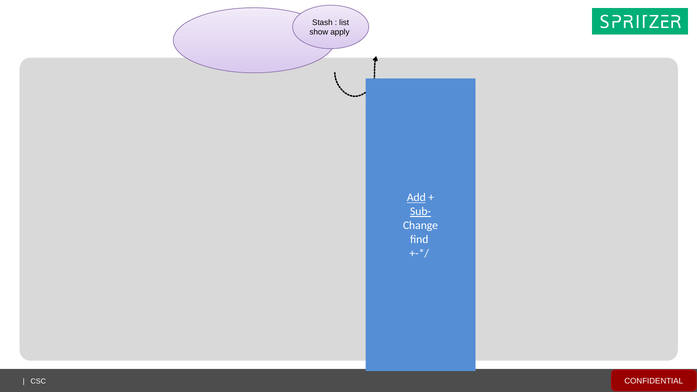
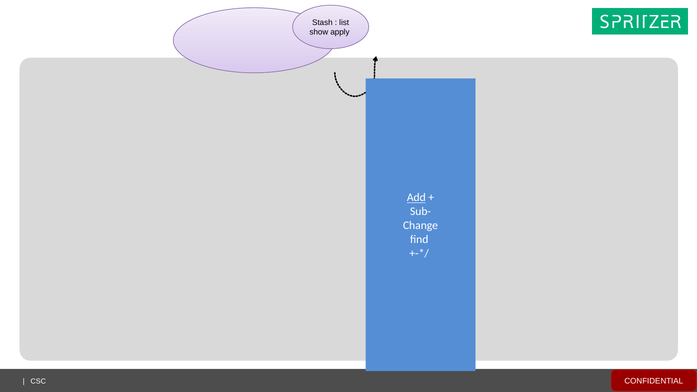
Sub- underline: present -> none
